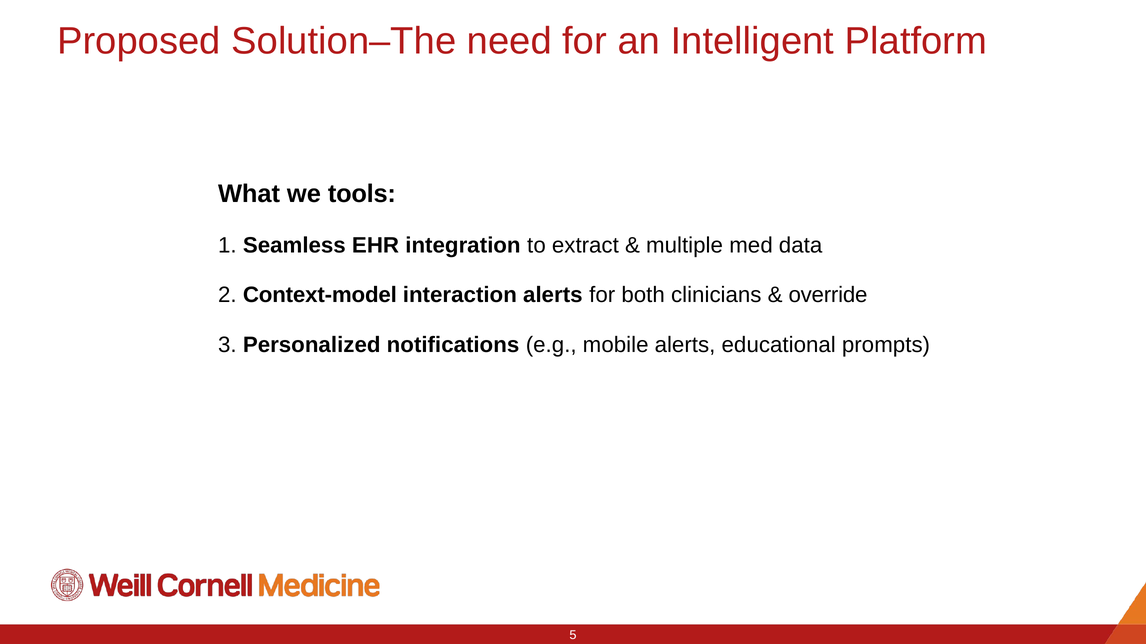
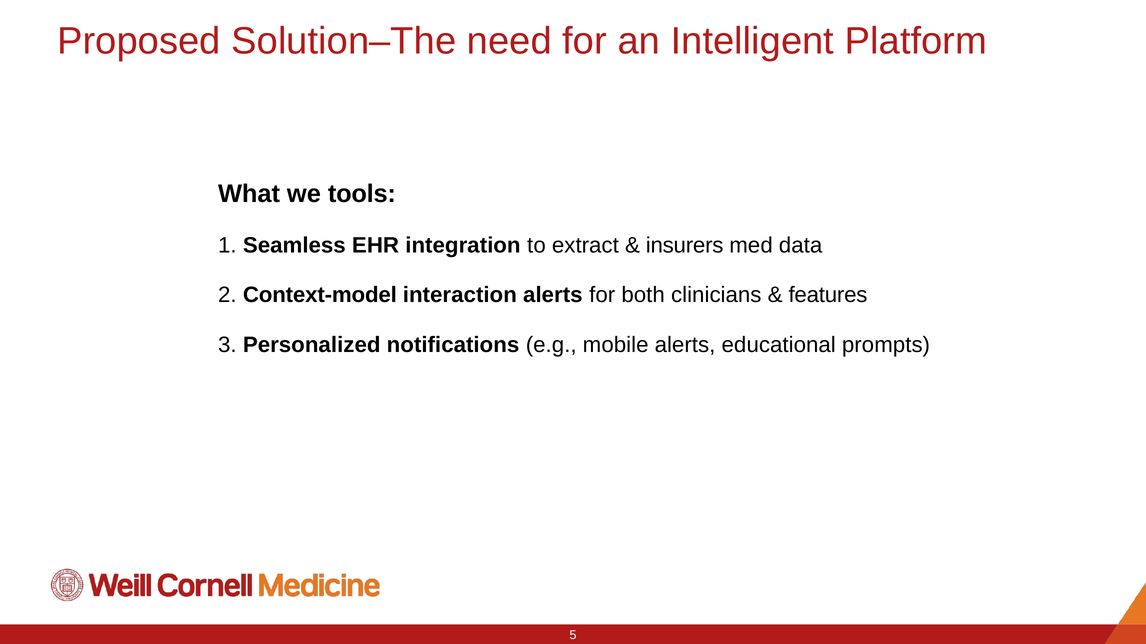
multiple: multiple -> insurers
override: override -> features
